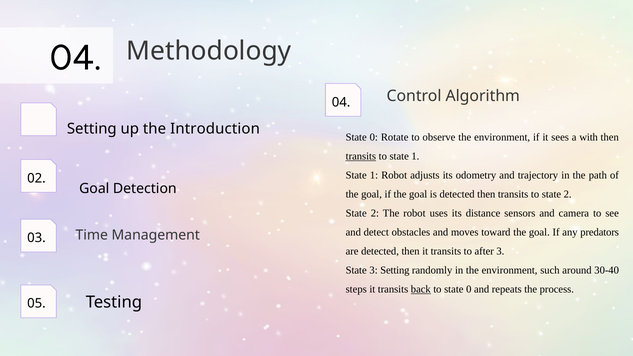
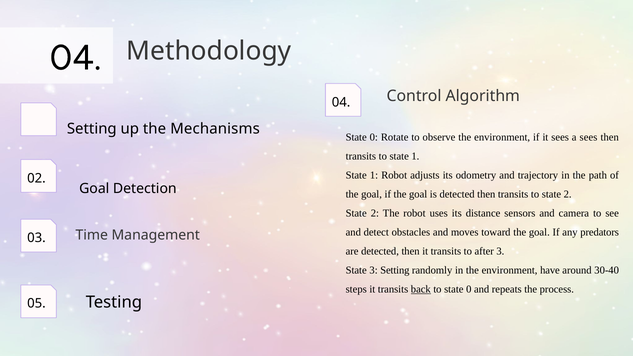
Introduction: Introduction -> Mechanisms
a with: with -> sees
transits at (361, 156) underline: present -> none
such: such -> have
